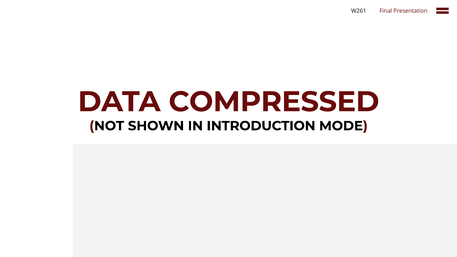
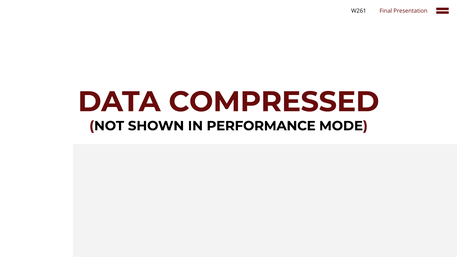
INTRODUCTION: INTRODUCTION -> PERFORMANCE
